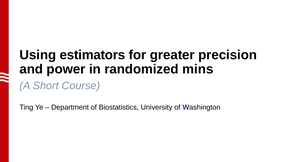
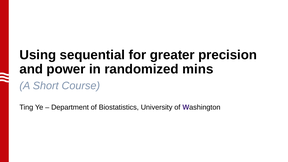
estimators: estimators -> sequential
